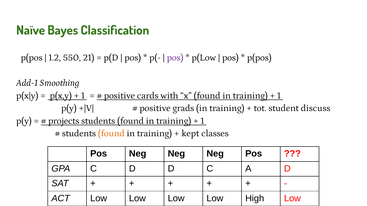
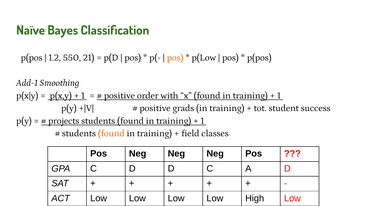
pos at (175, 58) colour: purple -> orange
cards: cards -> order
discuss: discuss -> success
kept: kept -> field
